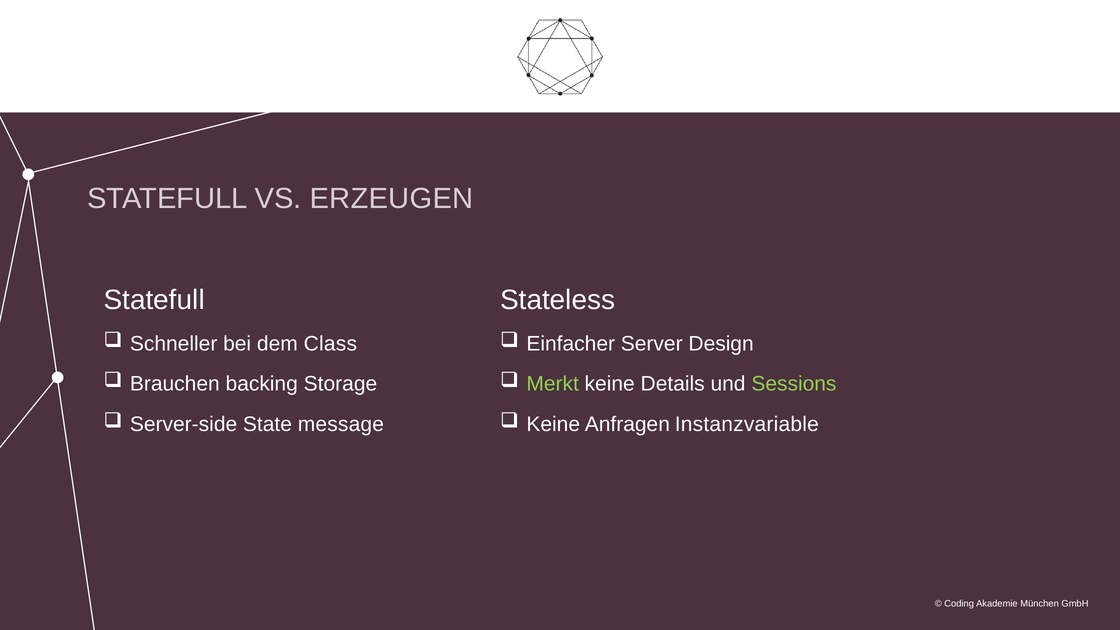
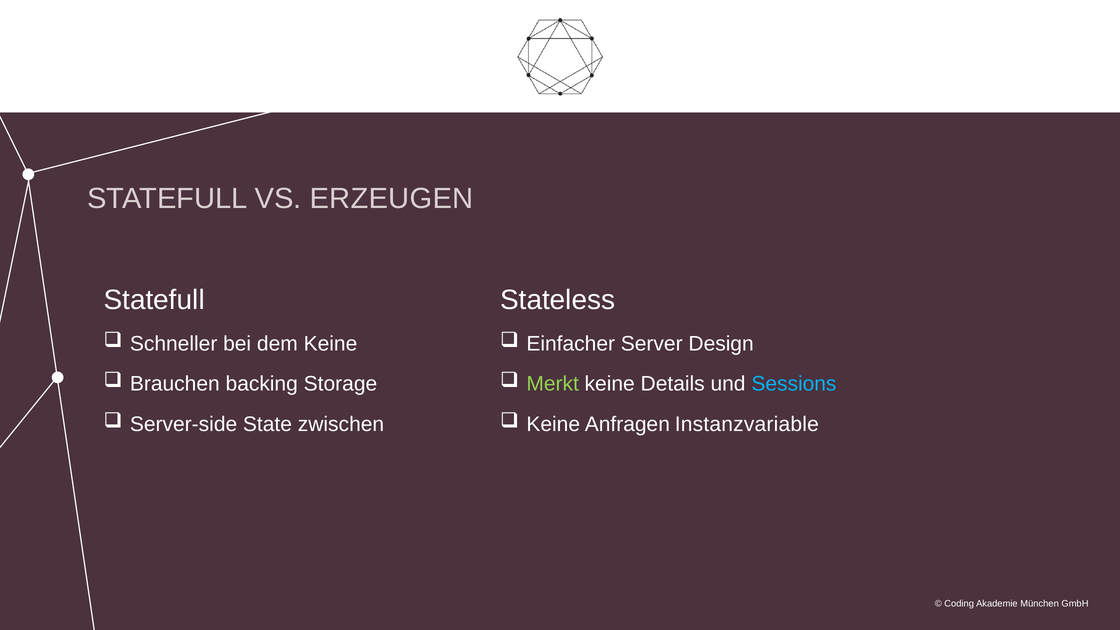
dem Class: Class -> Keine
Sessions colour: light green -> light blue
message: message -> zwischen
